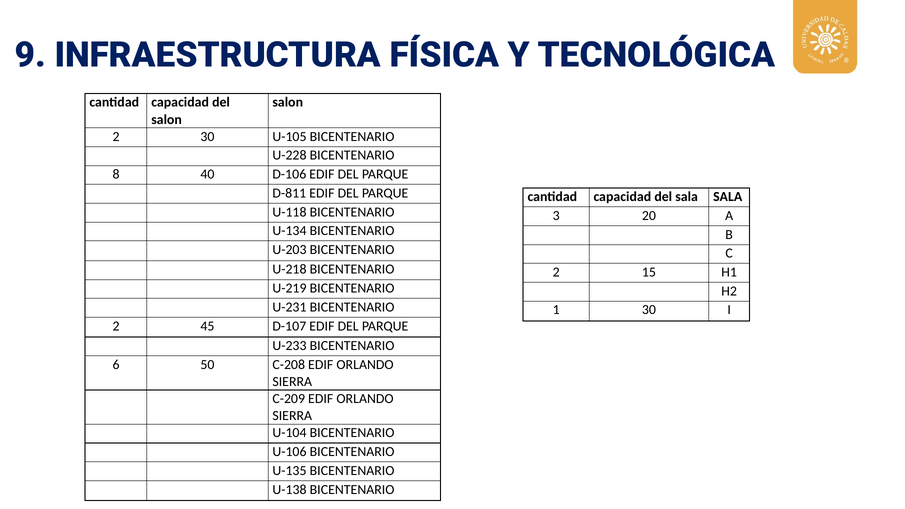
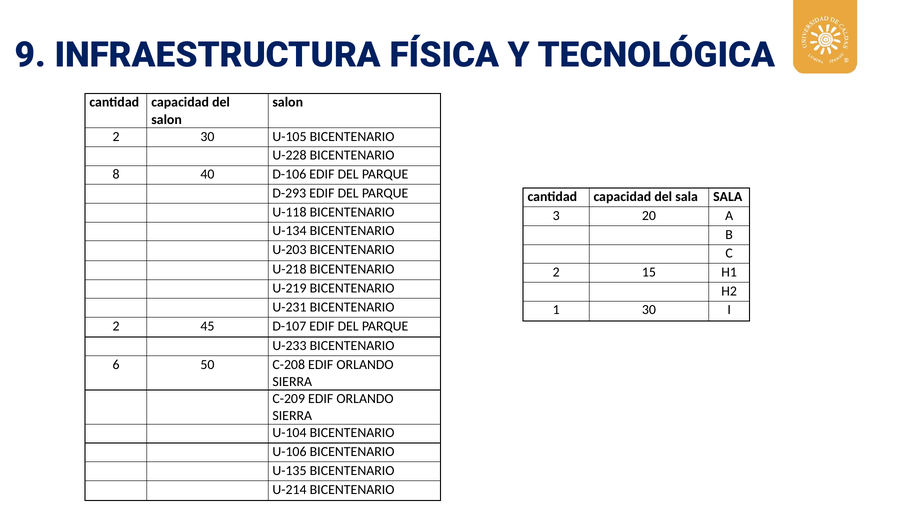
D-811: D-811 -> D-293
U-138: U-138 -> U-214
